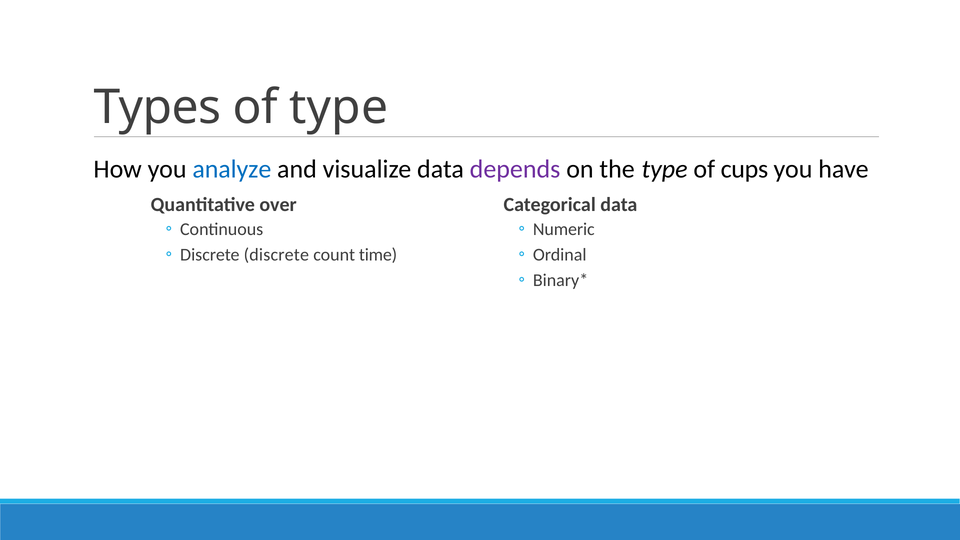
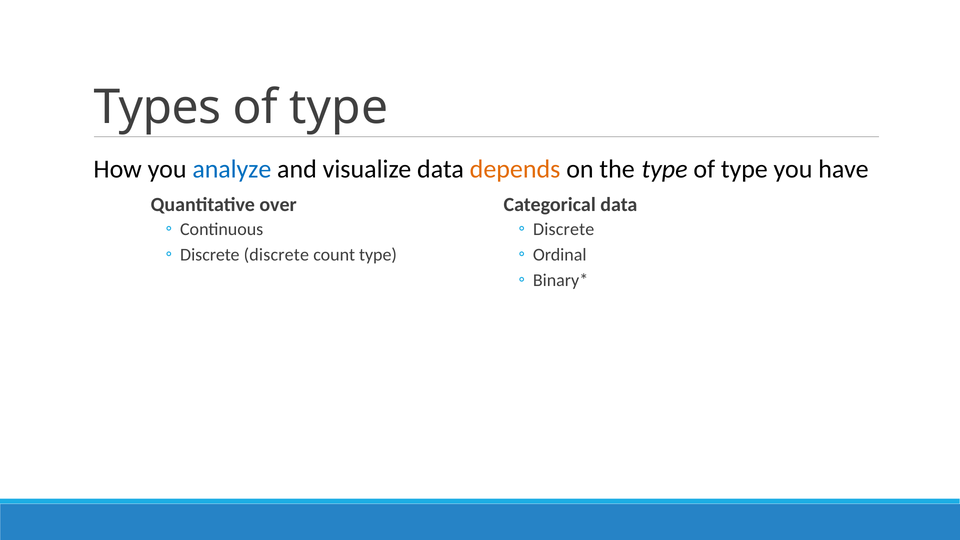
depends colour: purple -> orange
type of cups: cups -> type
Numeric at (564, 229): Numeric -> Discrete
count time: time -> type
